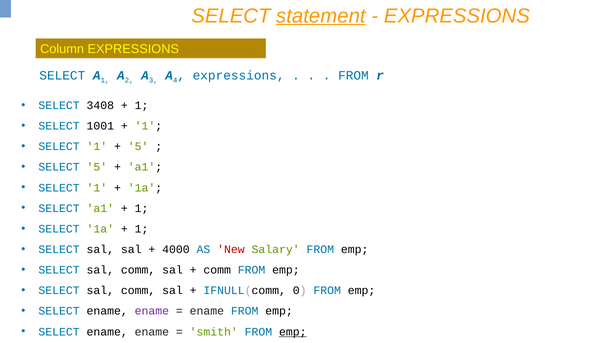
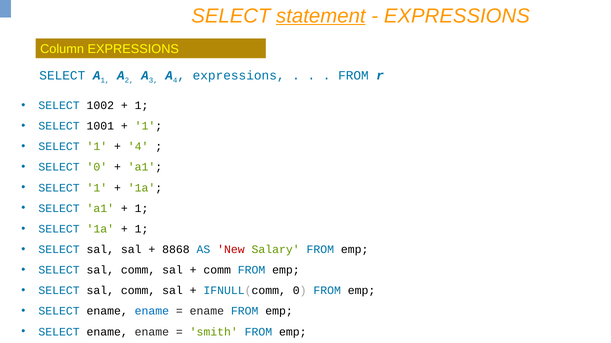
3408: 3408 -> 1002
5 at (138, 147): 5 -> 4
SELECT 5: 5 -> 0
4000: 4000 -> 8868
ename at (152, 312) colour: purple -> blue
emp at (293, 332) underline: present -> none
